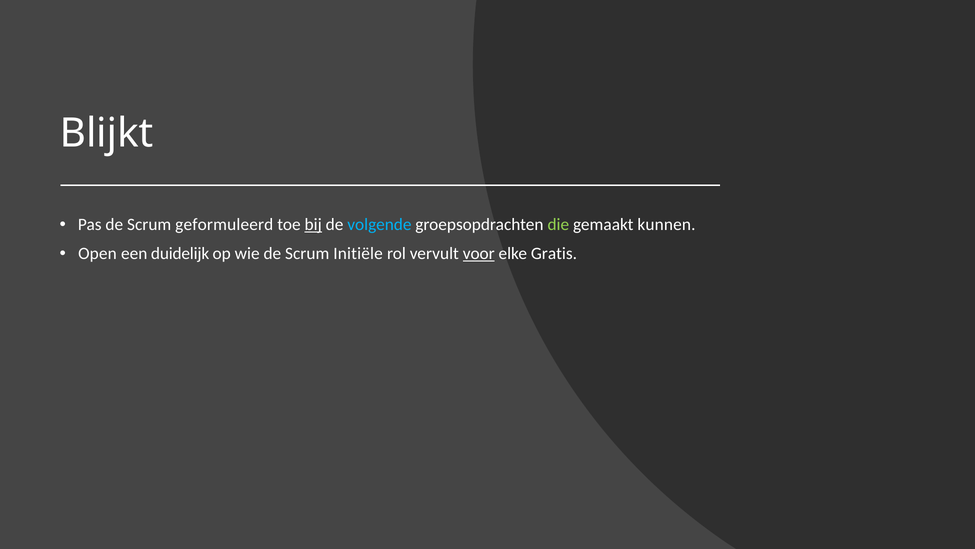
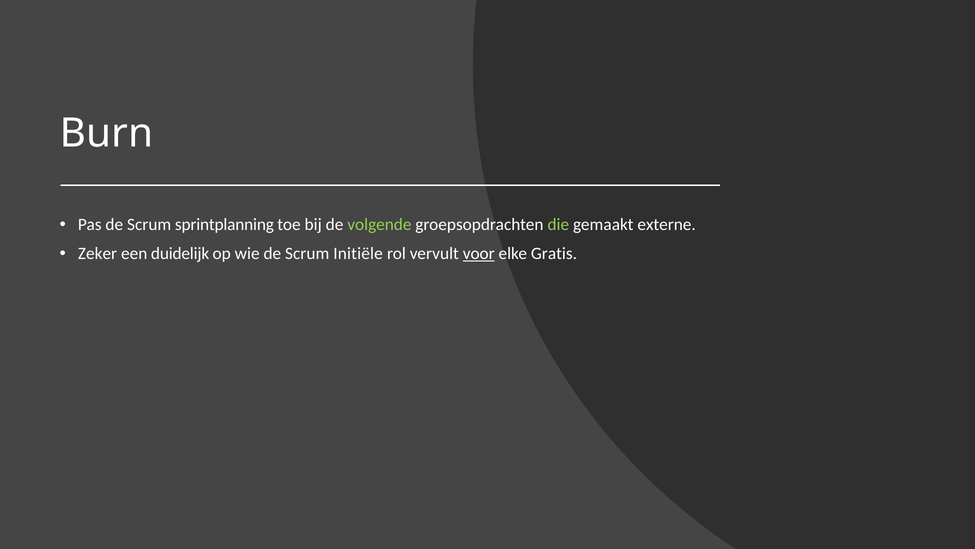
Blijkt: Blijkt -> Burn
geformuleerd: geformuleerd -> sprintplanning
bij underline: present -> none
volgende colour: light blue -> light green
kunnen: kunnen -> externe
Open: Open -> Zeker
